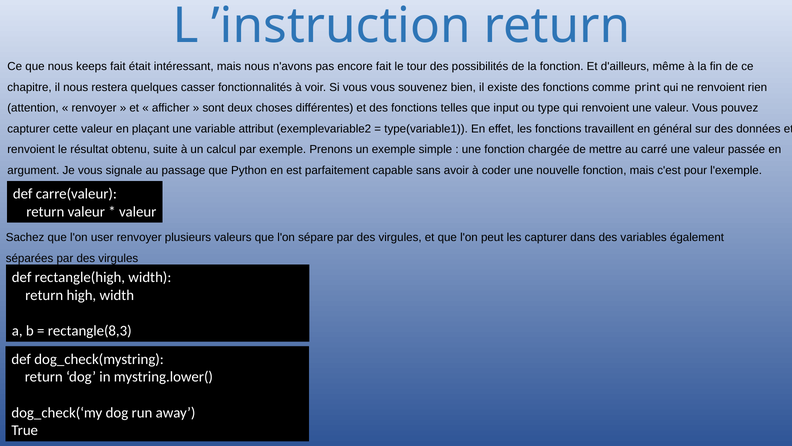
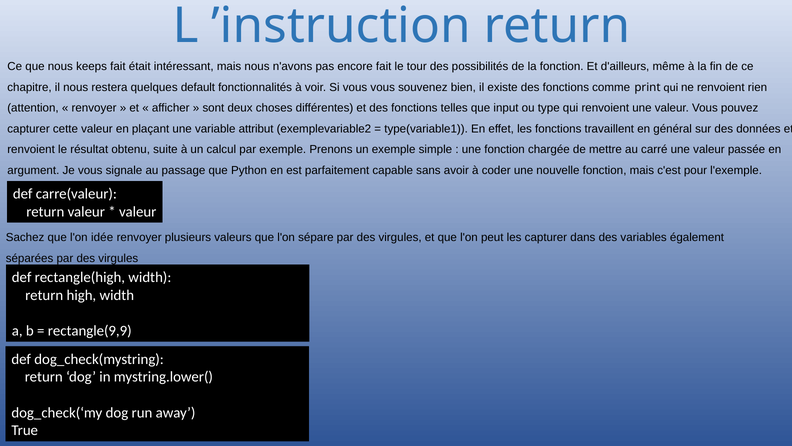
casser: casser -> default
user: user -> idée
rectangle(8,3: rectangle(8,3 -> rectangle(9,9
